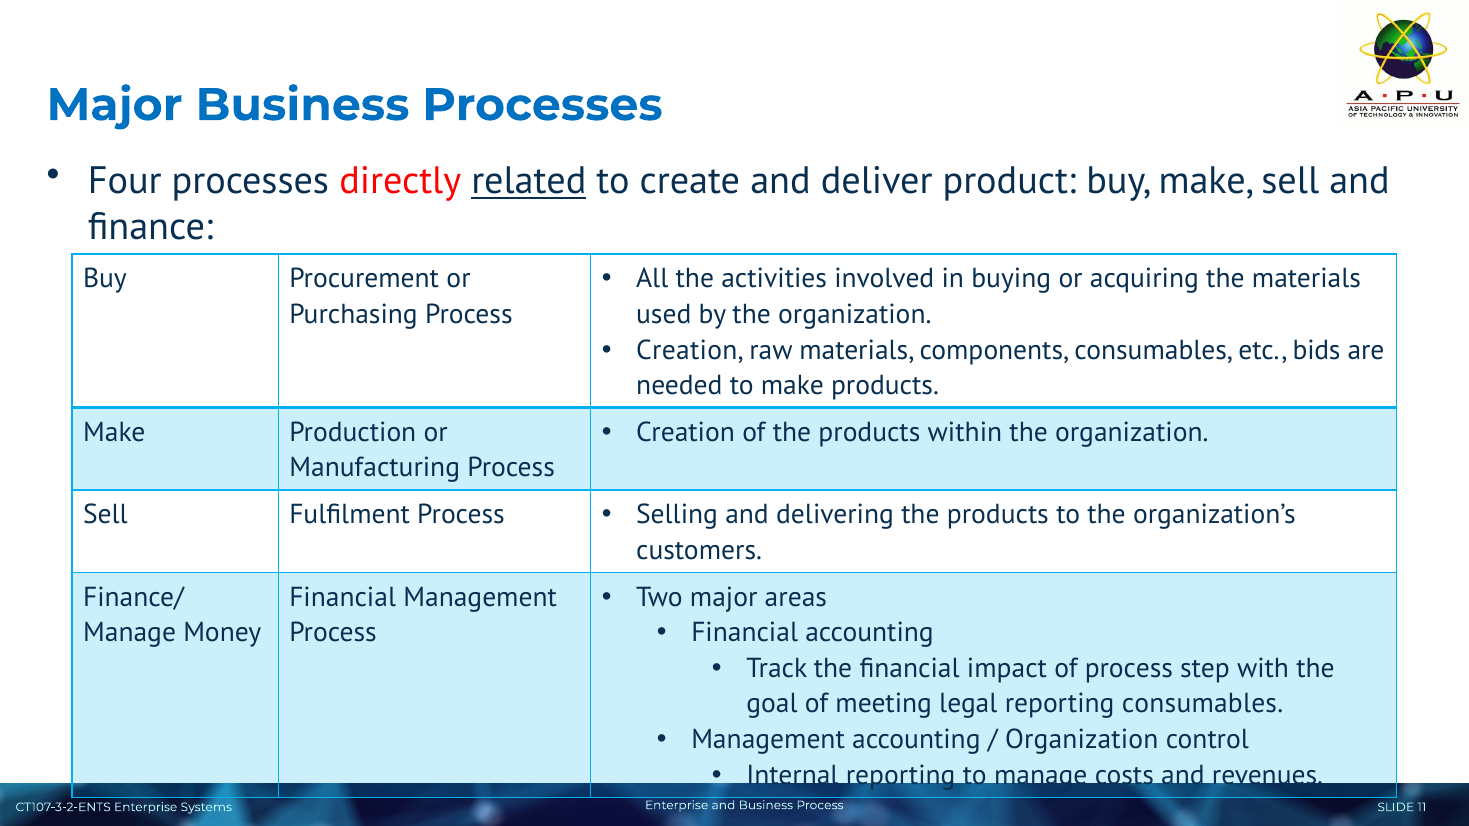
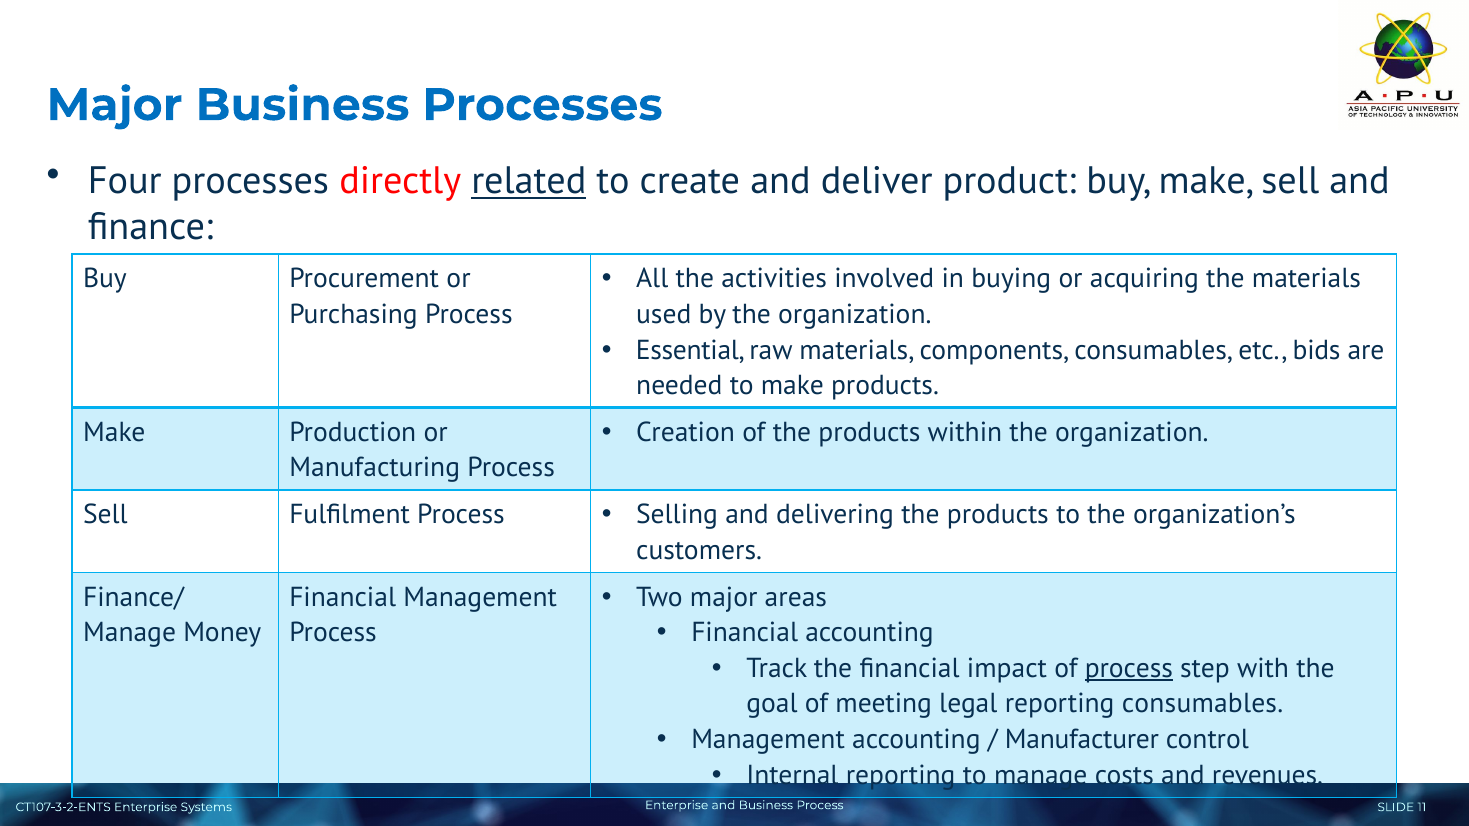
Creation at (690, 350): Creation -> Essential
process at (1129, 668) underline: none -> present
Organization at (1082, 740): Organization -> Manufacturer
